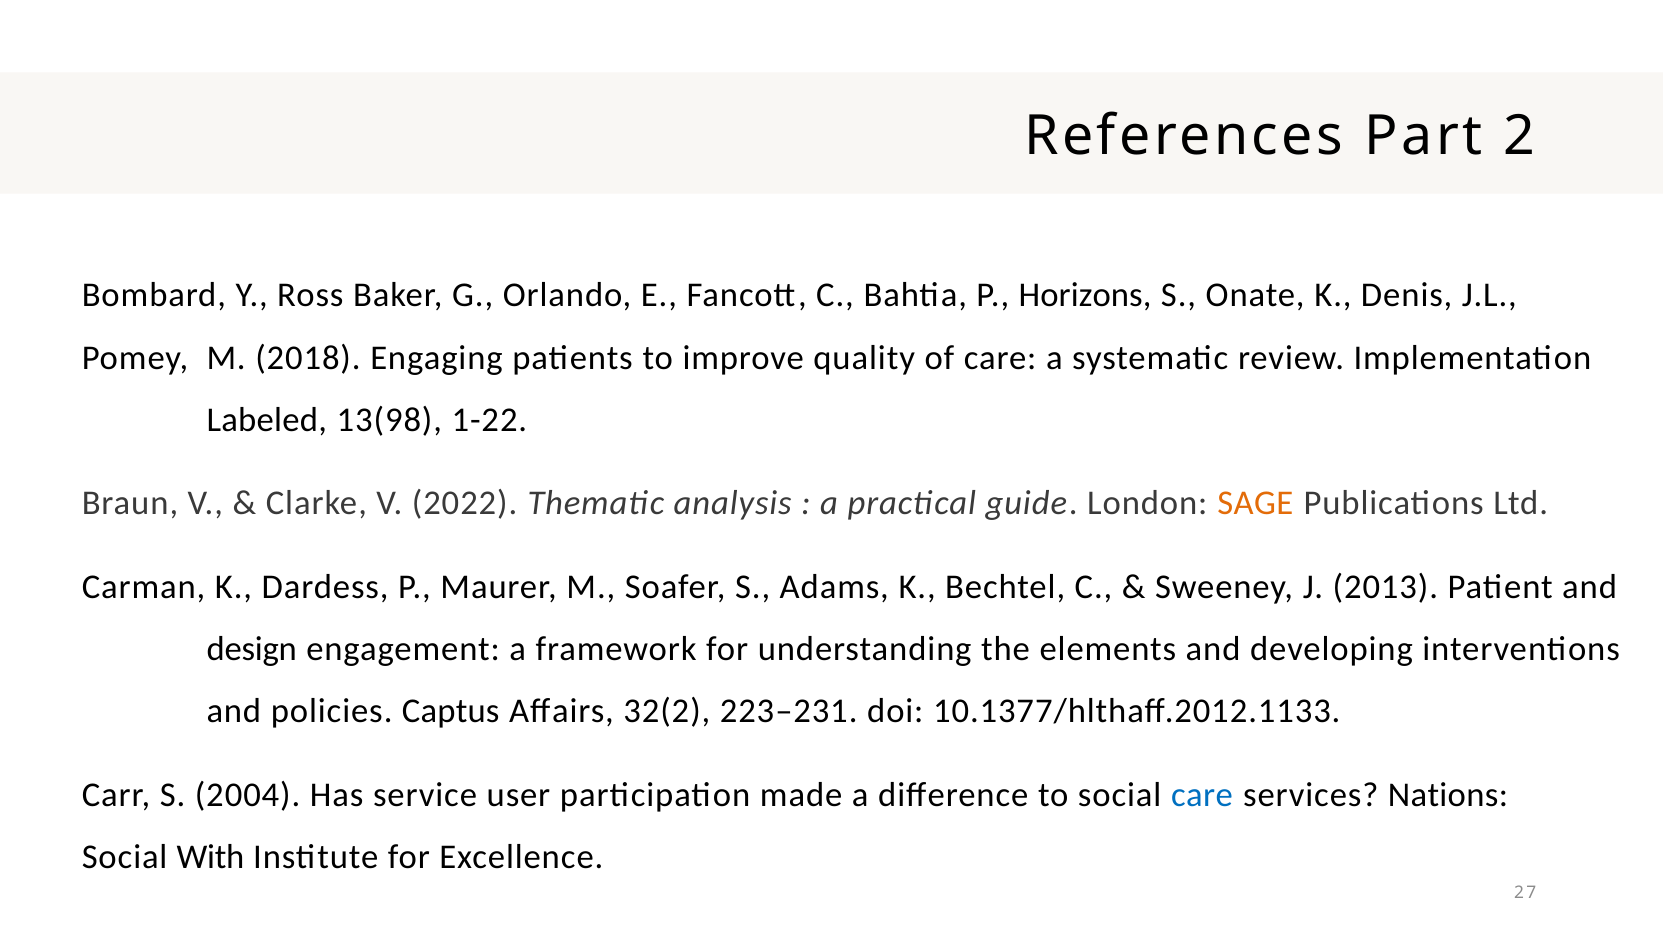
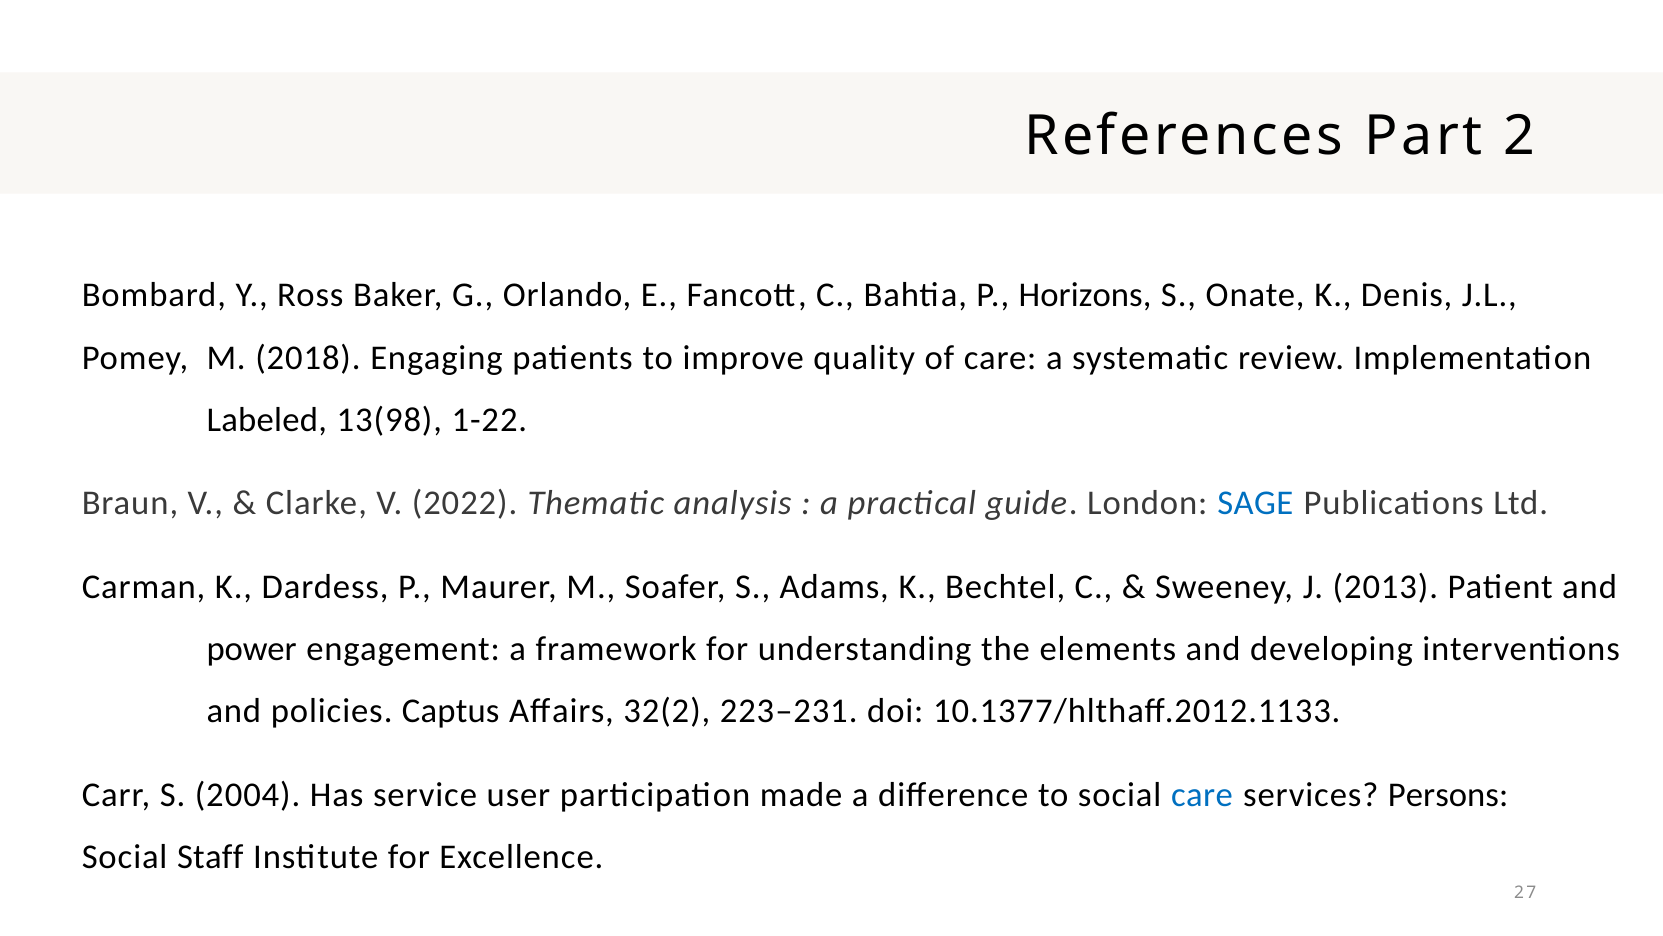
SAGE colour: orange -> blue
design: design -> power
Nations: Nations -> Persons
With: With -> Staff
